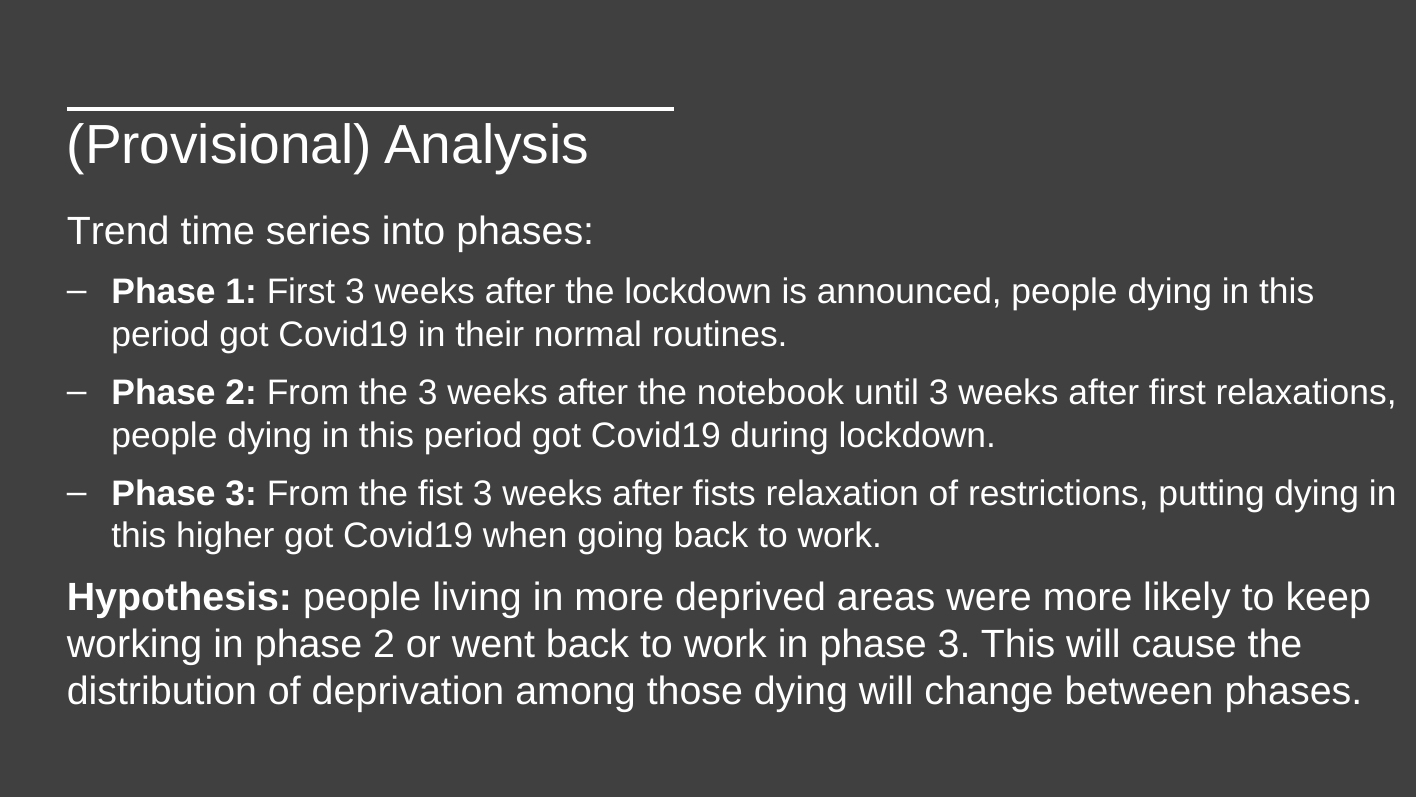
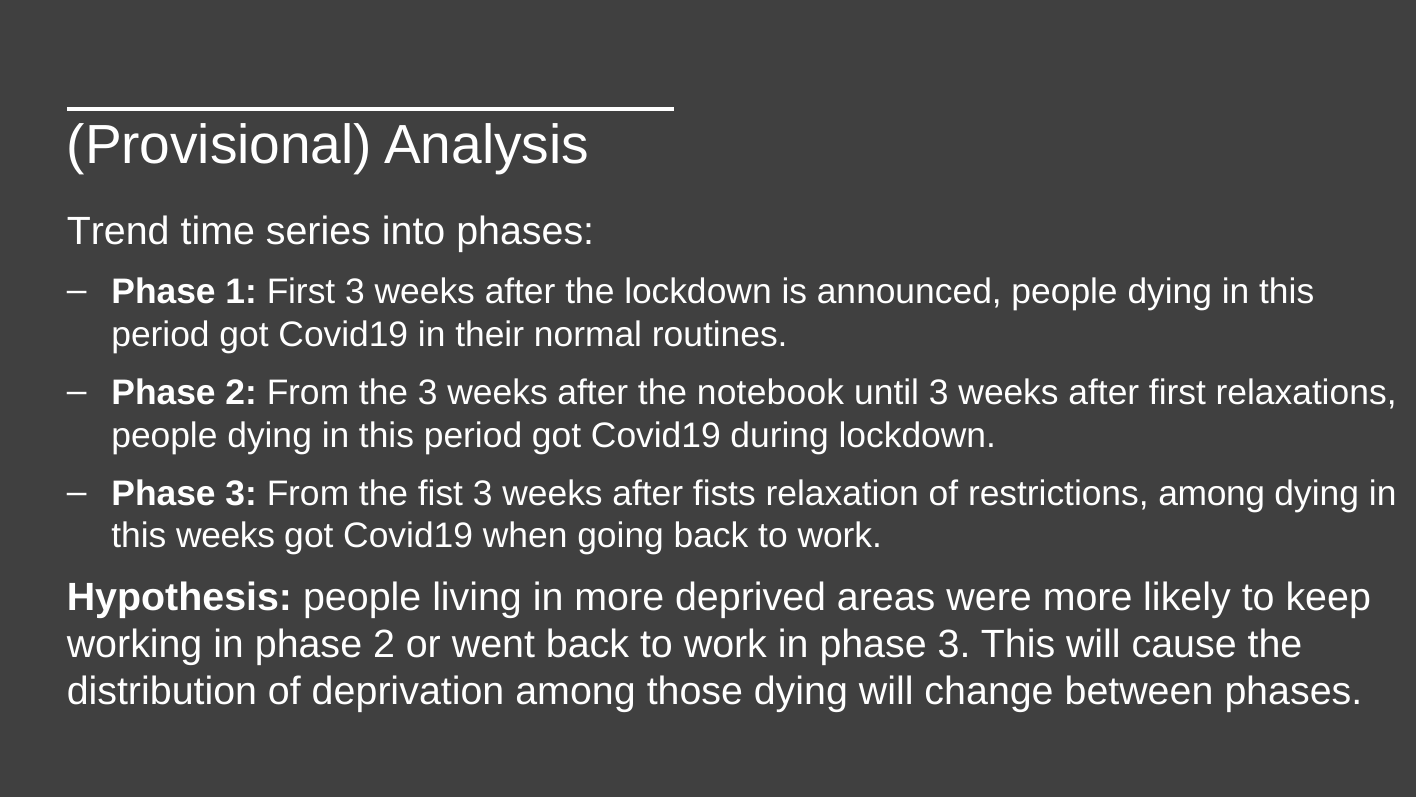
restrictions putting: putting -> among
this higher: higher -> weeks
